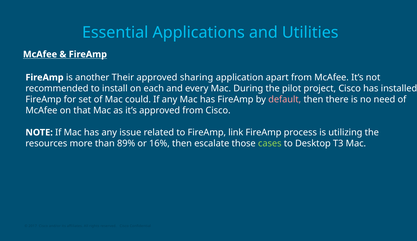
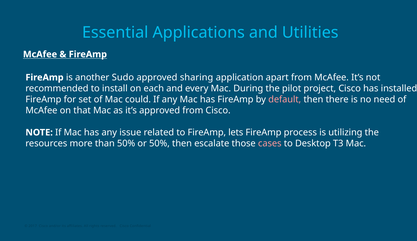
Their: Their -> Sudo
link: link -> lets
than 89%: 89% -> 50%
or 16%: 16% -> 50%
cases colour: light green -> pink
